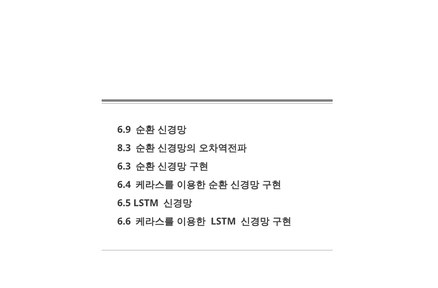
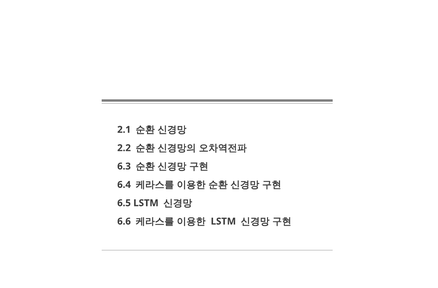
6.9: 6.9 -> 2.1
8.3: 8.3 -> 2.2
